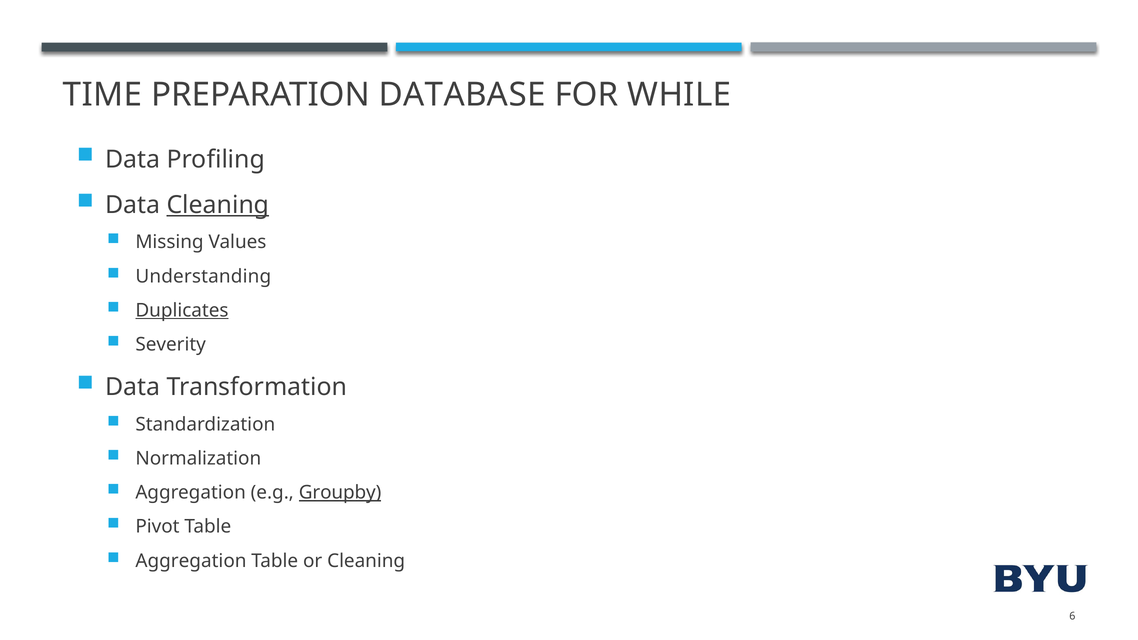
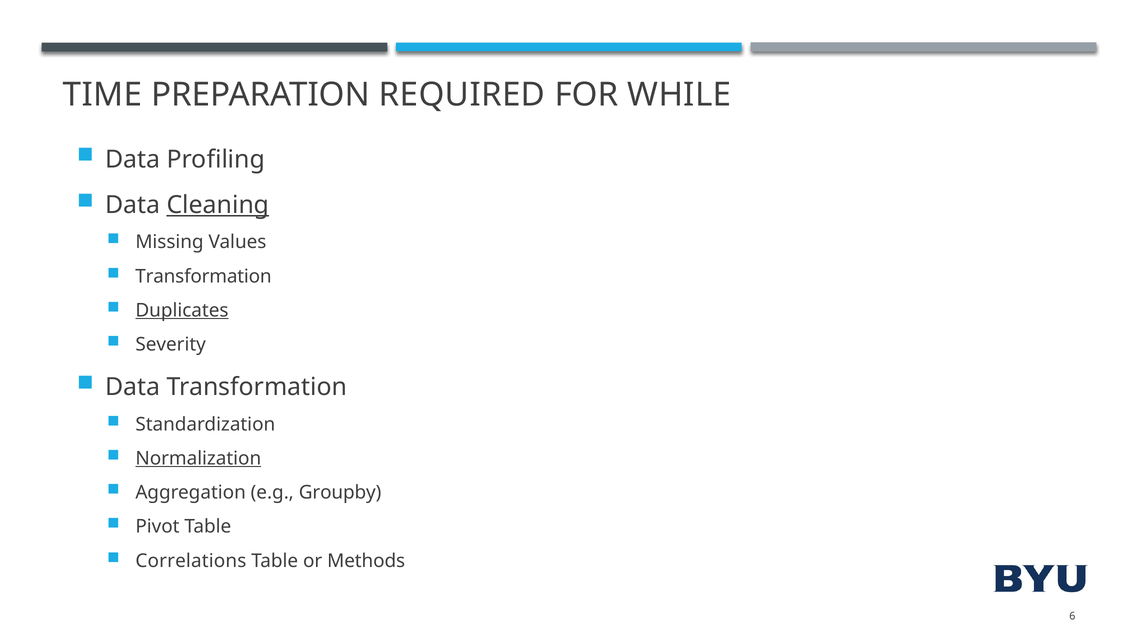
DATABASE: DATABASE -> REQUIRED
Understanding at (203, 276): Understanding -> Transformation
Normalization underline: none -> present
Groupby underline: present -> none
Aggregation at (191, 561): Aggregation -> Correlations
or Cleaning: Cleaning -> Methods
